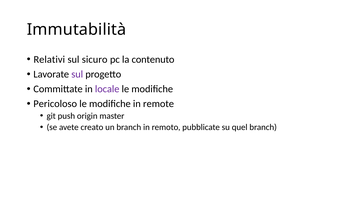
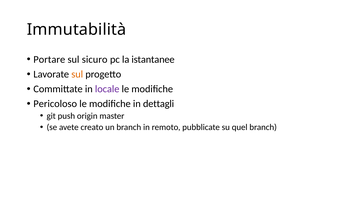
Relativi: Relativi -> Portare
contenuto: contenuto -> istantanee
sul at (77, 74) colour: purple -> orange
remote: remote -> dettagli
